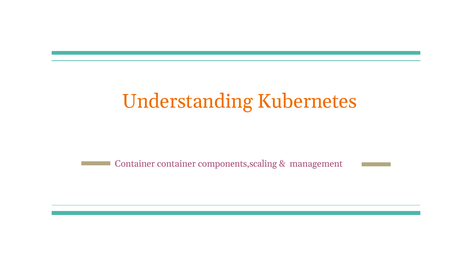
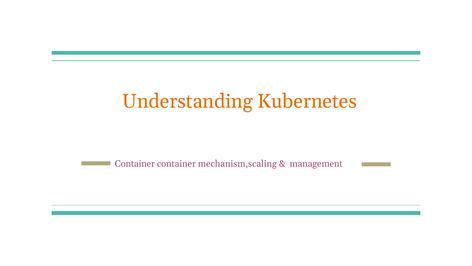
components,scaling: components,scaling -> mechanism,scaling
